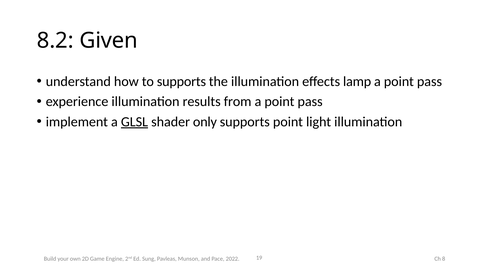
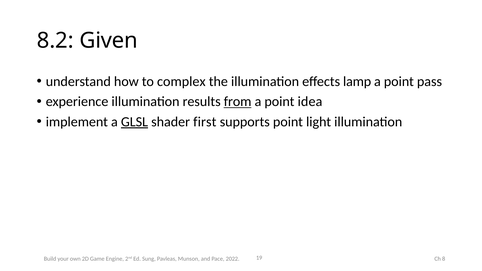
to supports: supports -> complex
from underline: none -> present
pass at (310, 102): pass -> idea
only: only -> first
